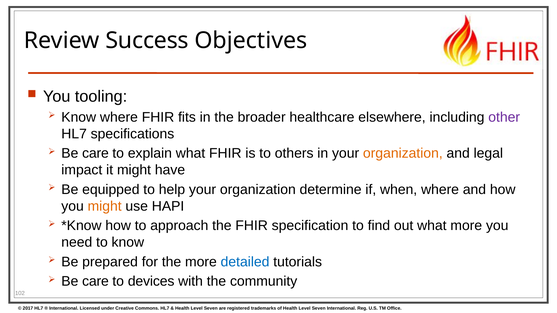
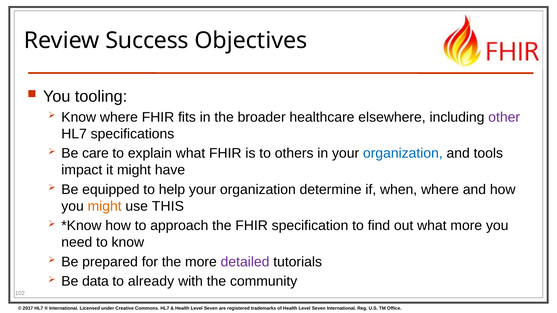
organization at (403, 153) colour: orange -> blue
legal: legal -> tools
HAPI: HAPI -> THIS
detailed colour: blue -> purple
care at (95, 282): care -> data
devices: devices -> already
